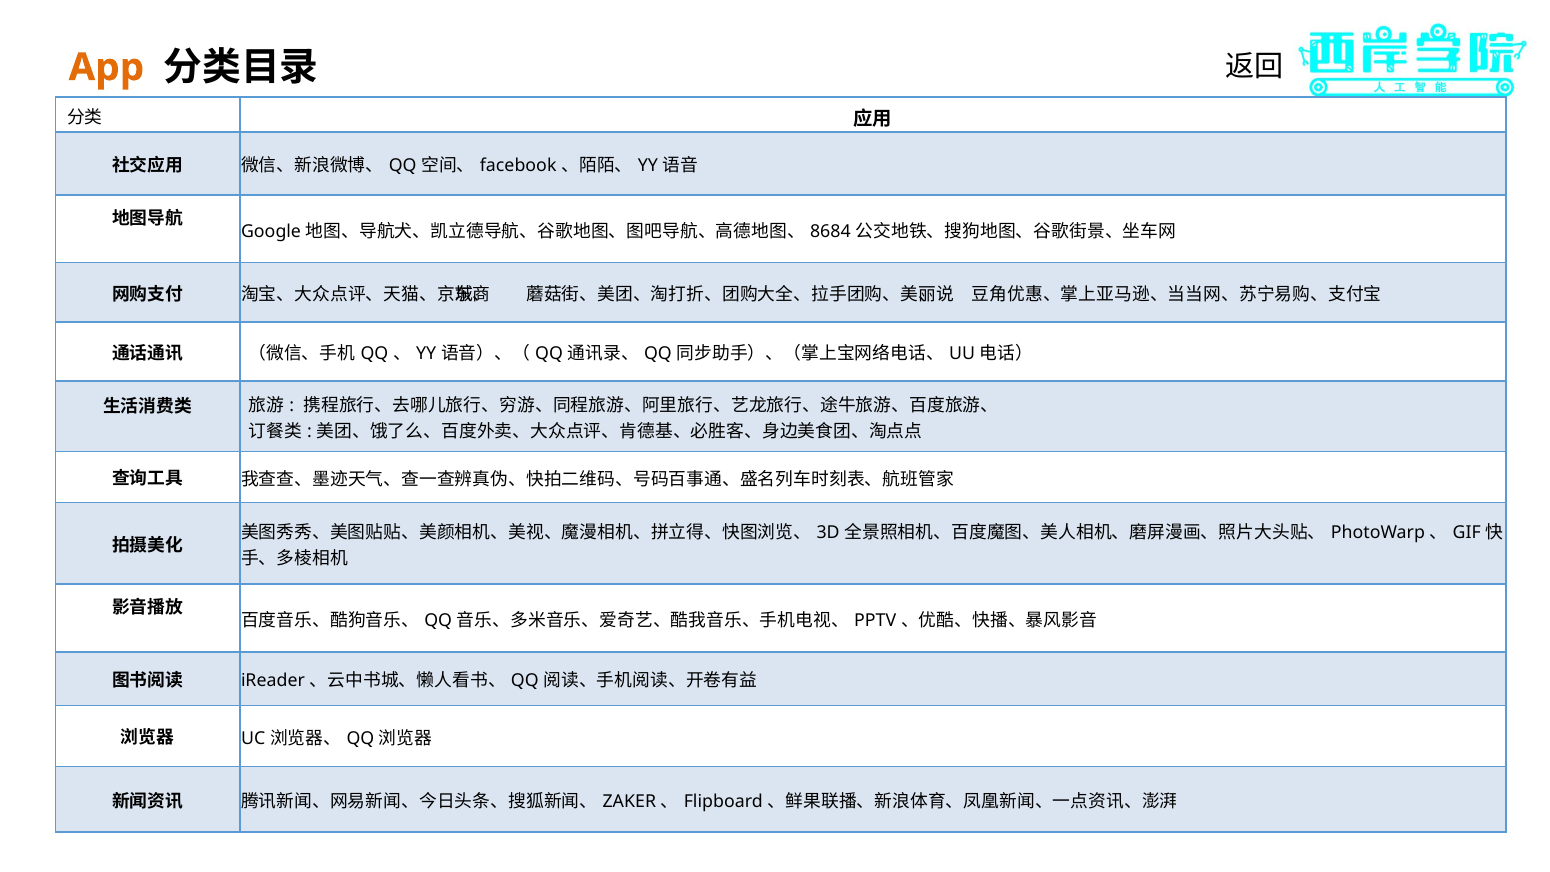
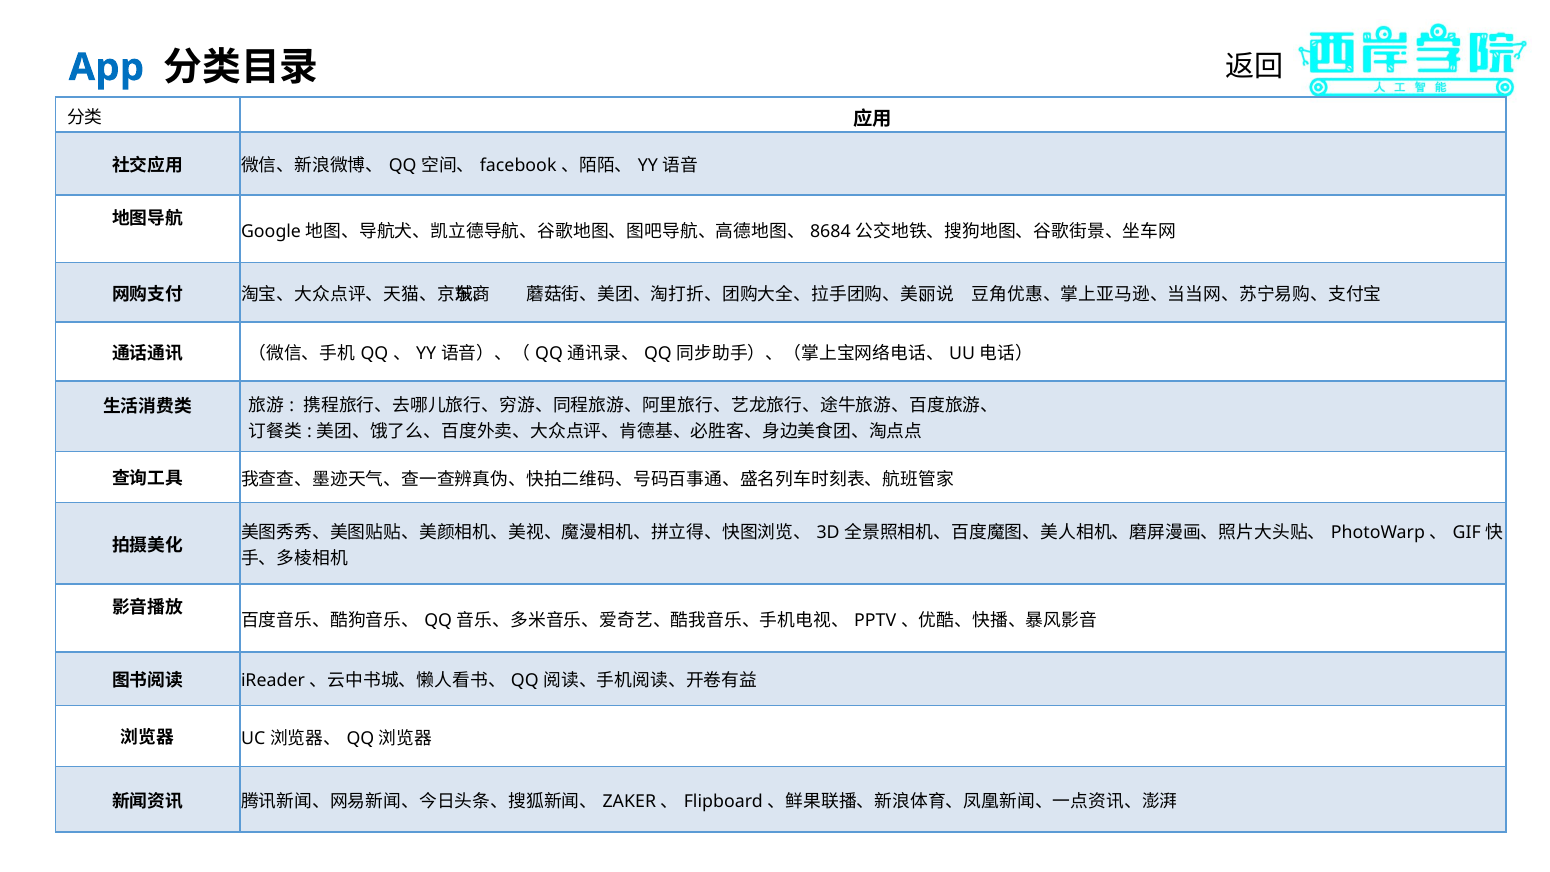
App colour: orange -> blue
